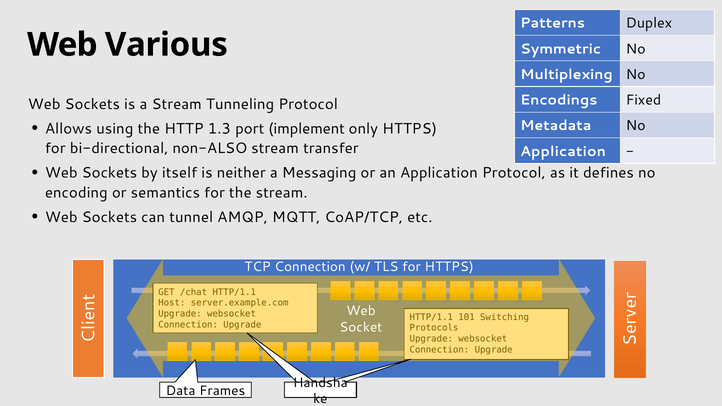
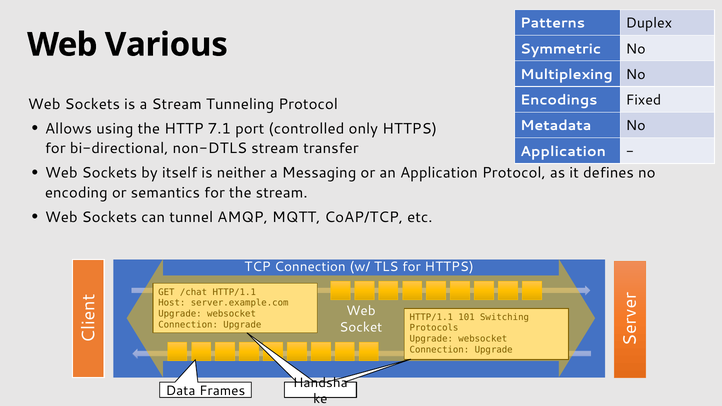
1.3: 1.3 -> 7.1
implement: implement -> controlled
non-ALSO: non-ALSO -> non-DTLS
